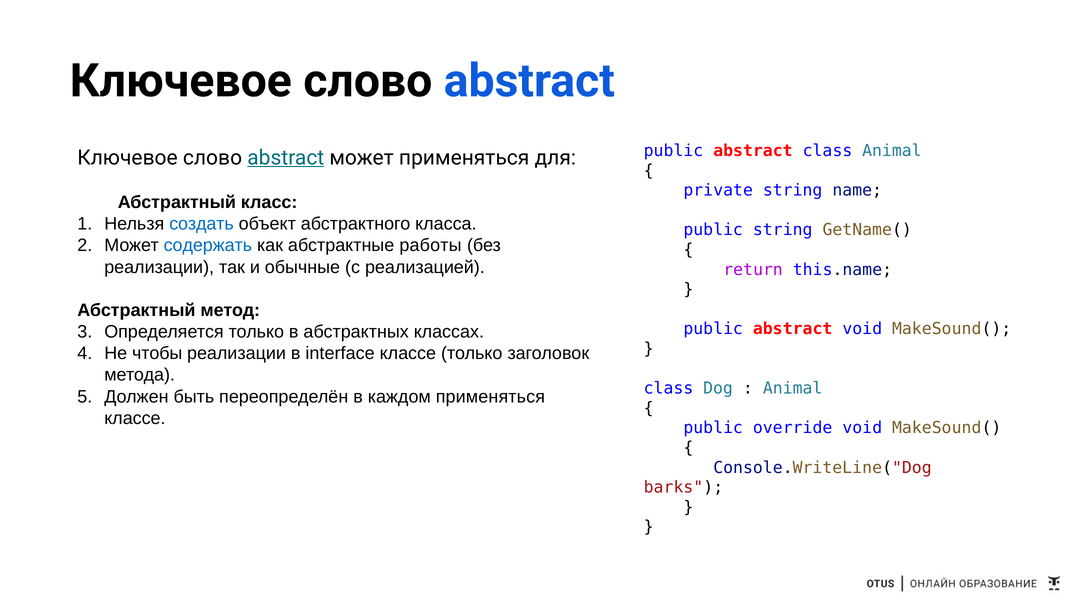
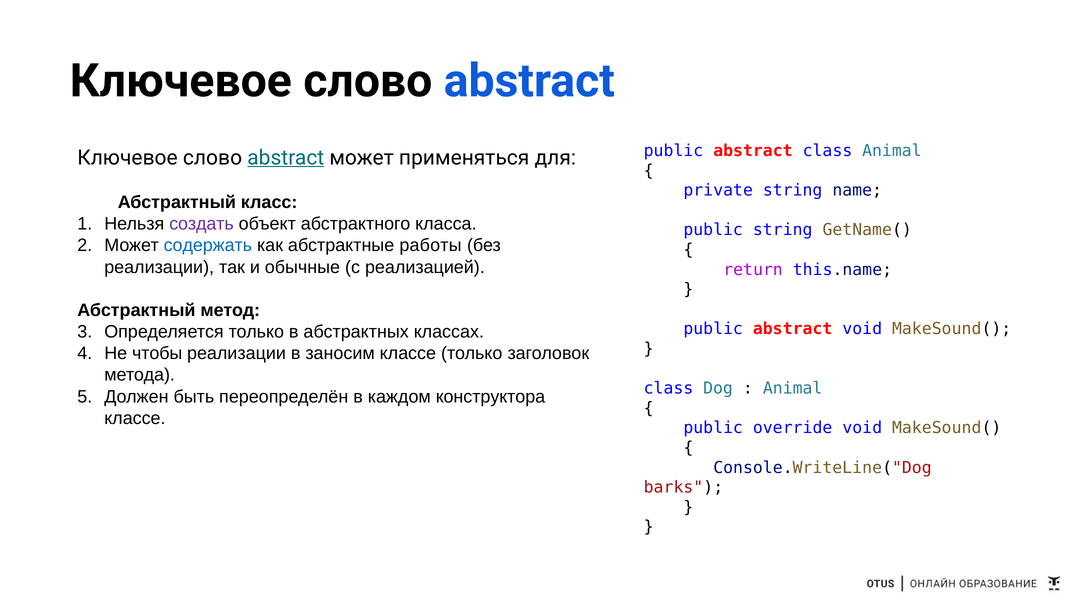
создать colour: blue -> purple
interface: interface -> заносим
каждом применяться: применяться -> конструктора
